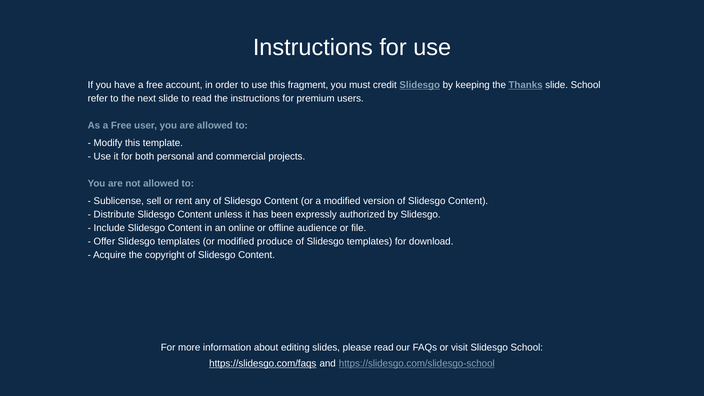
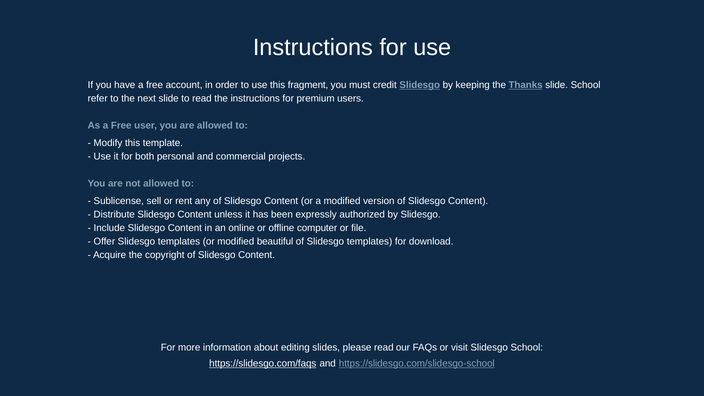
audience: audience -> computer
produce: produce -> beautiful
